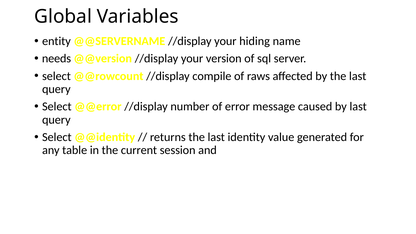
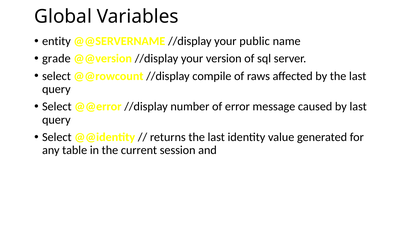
hiding: hiding -> public
needs: needs -> grade
